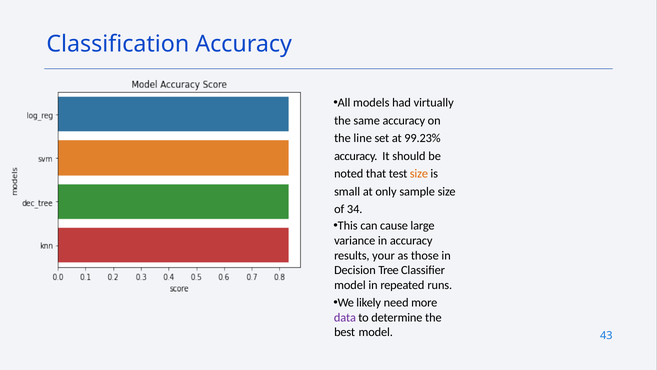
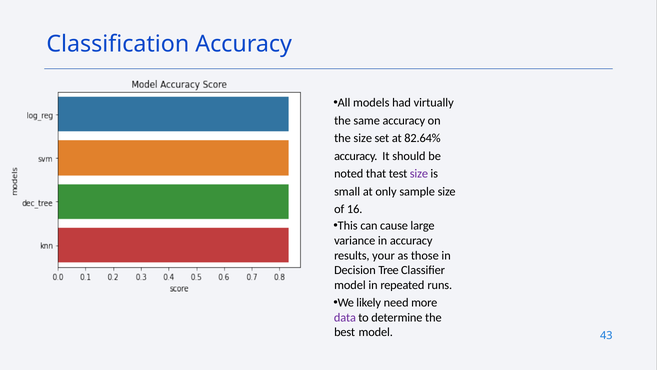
the line: line -> size
99.23%: 99.23% -> 82.64%
size at (419, 174) colour: orange -> purple
34: 34 -> 16
